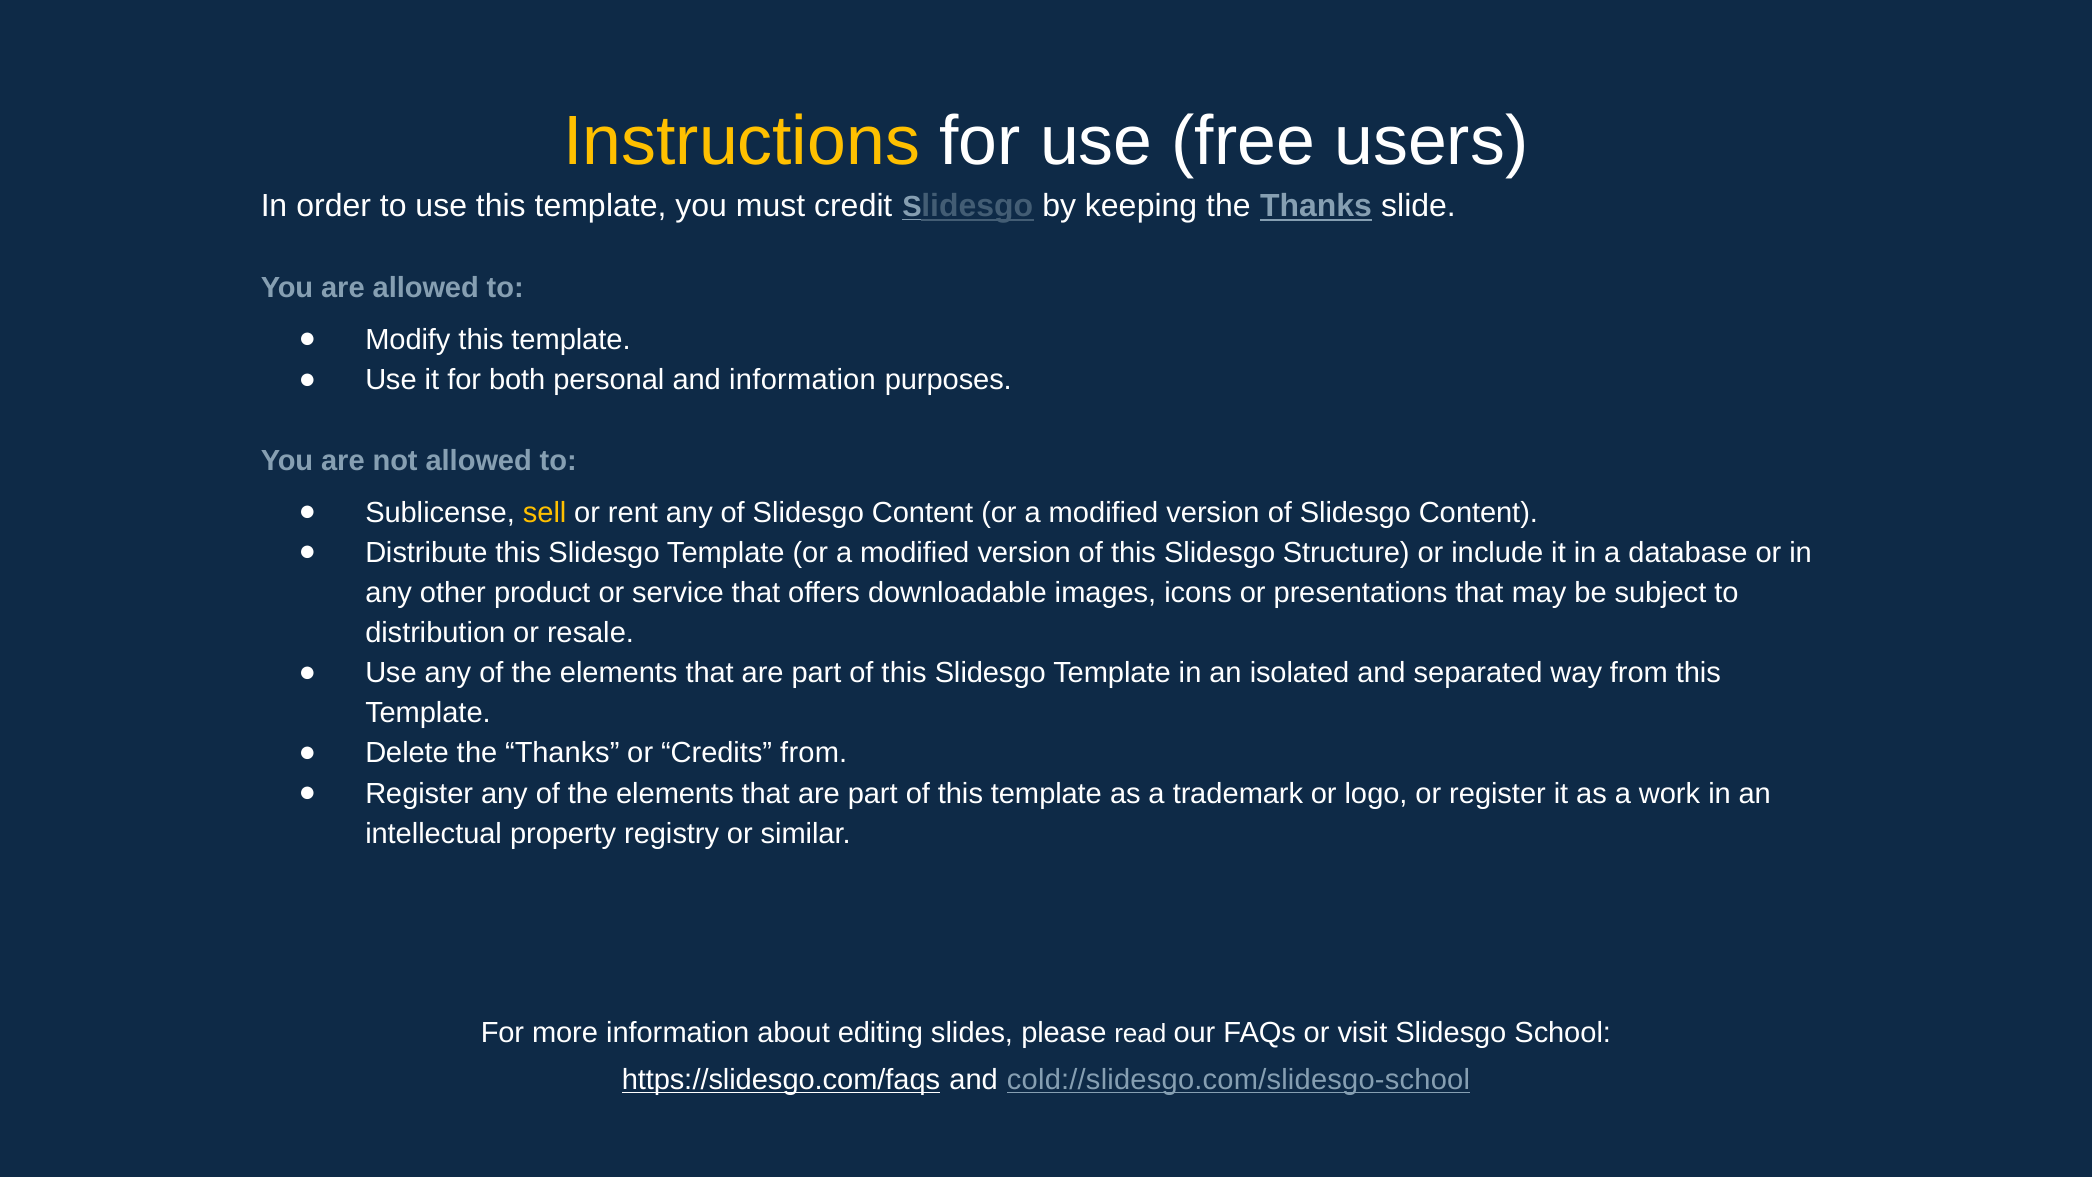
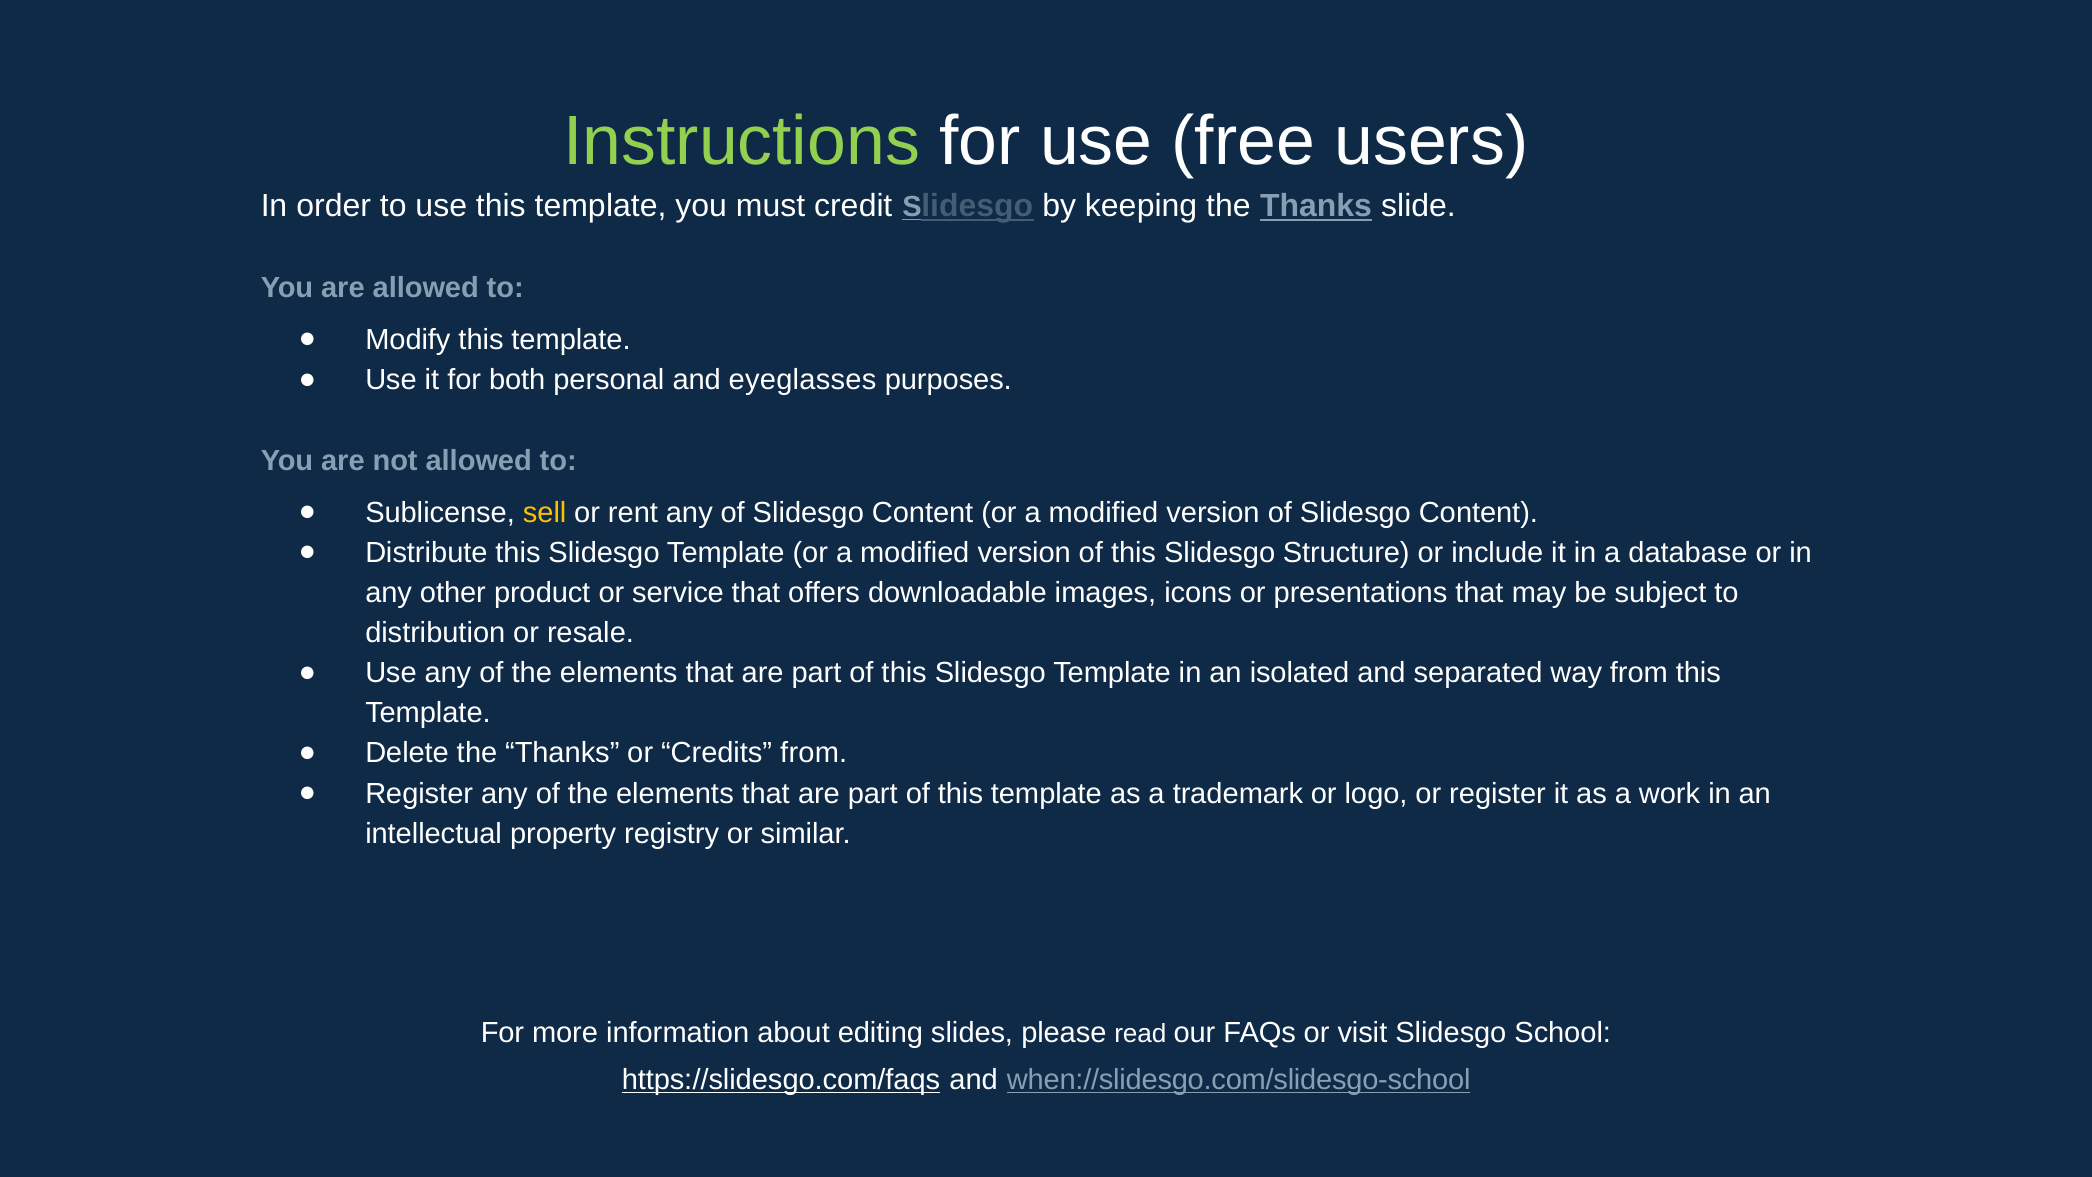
Instructions colour: yellow -> light green
and information: information -> eyeglasses
cold://slidesgo.com/slidesgo-school: cold://slidesgo.com/slidesgo-school -> when://slidesgo.com/slidesgo-school
